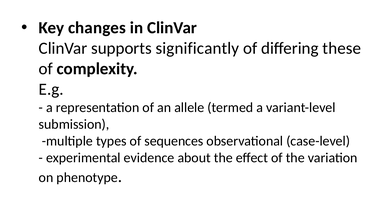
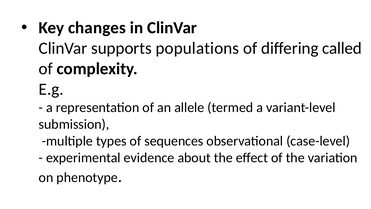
significantly: significantly -> populations
these: these -> called
